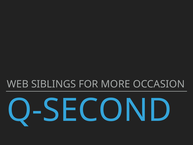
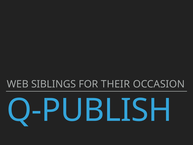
MORE: MORE -> THEIR
Q-SECOND: Q-SECOND -> Q-PUBLISH
